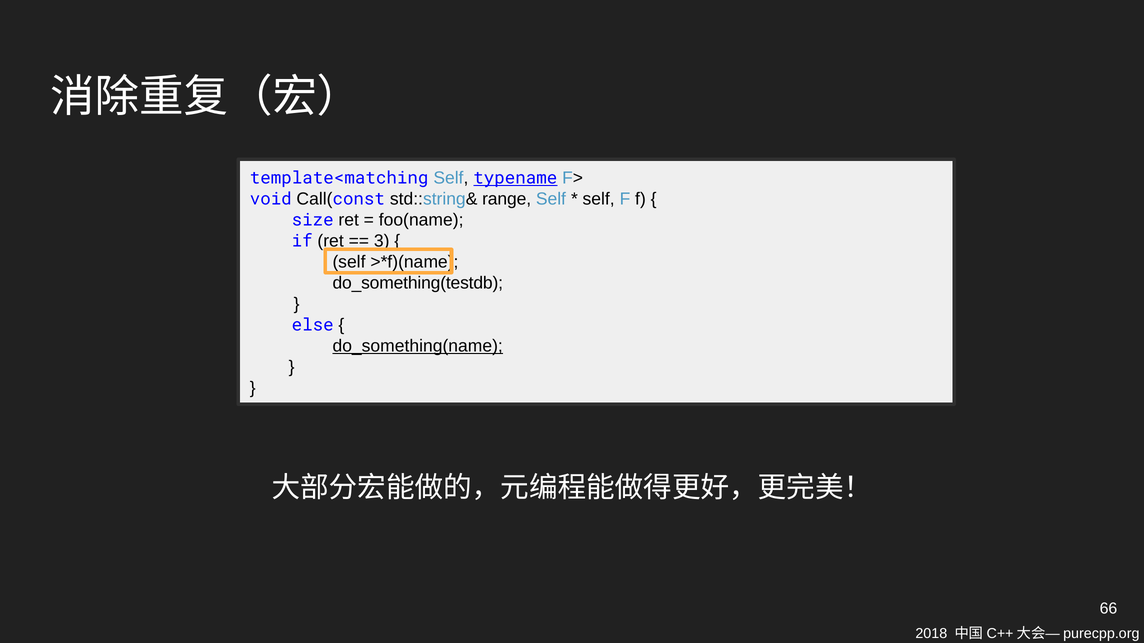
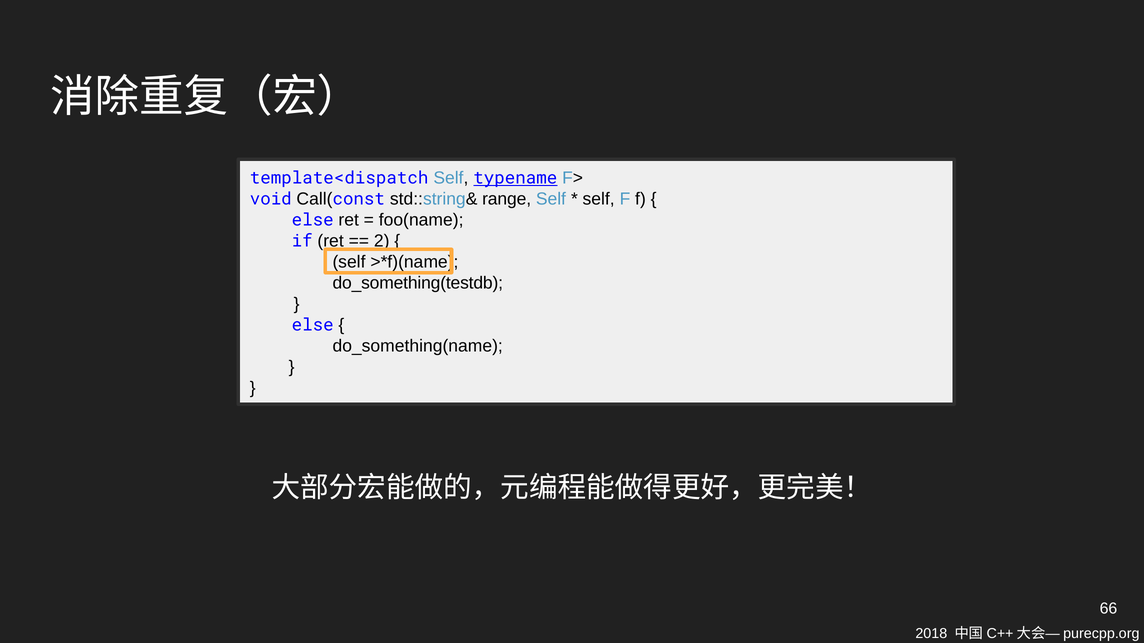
template<matching: template<matching -> template<dispatch
size at (313, 220): size -> else
3: 3 -> 2
do_something(name underline: present -> none
